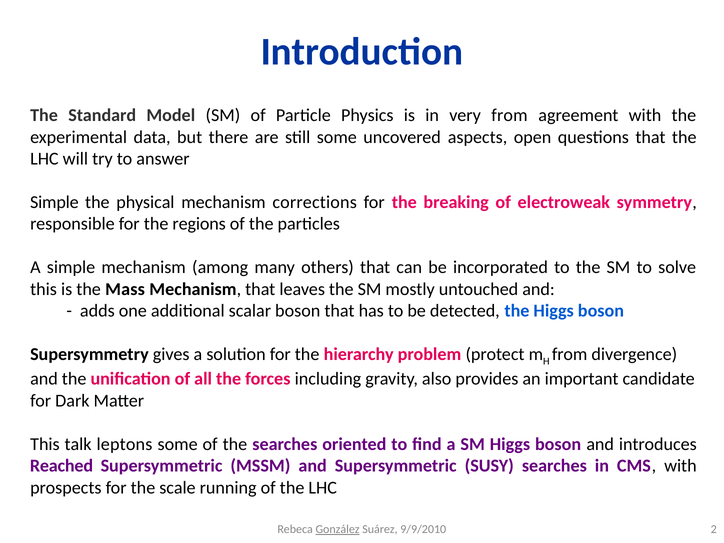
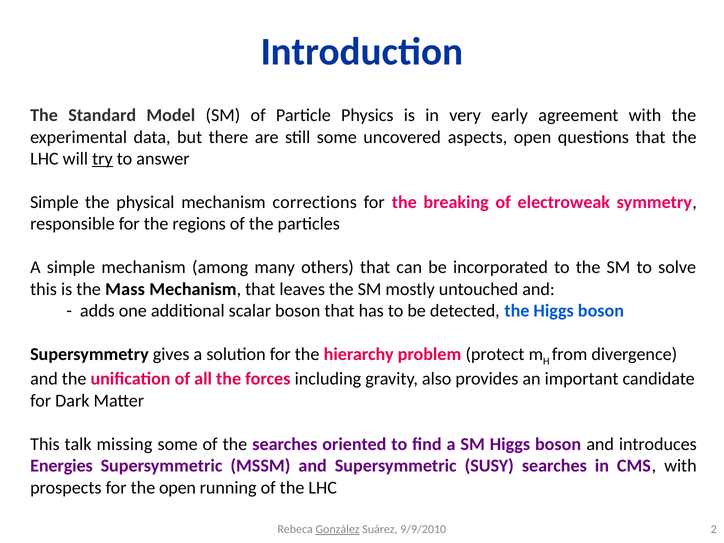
very from: from -> early
try underline: none -> present
leptons: leptons -> missing
Reached: Reached -> Energies
the scale: scale -> open
